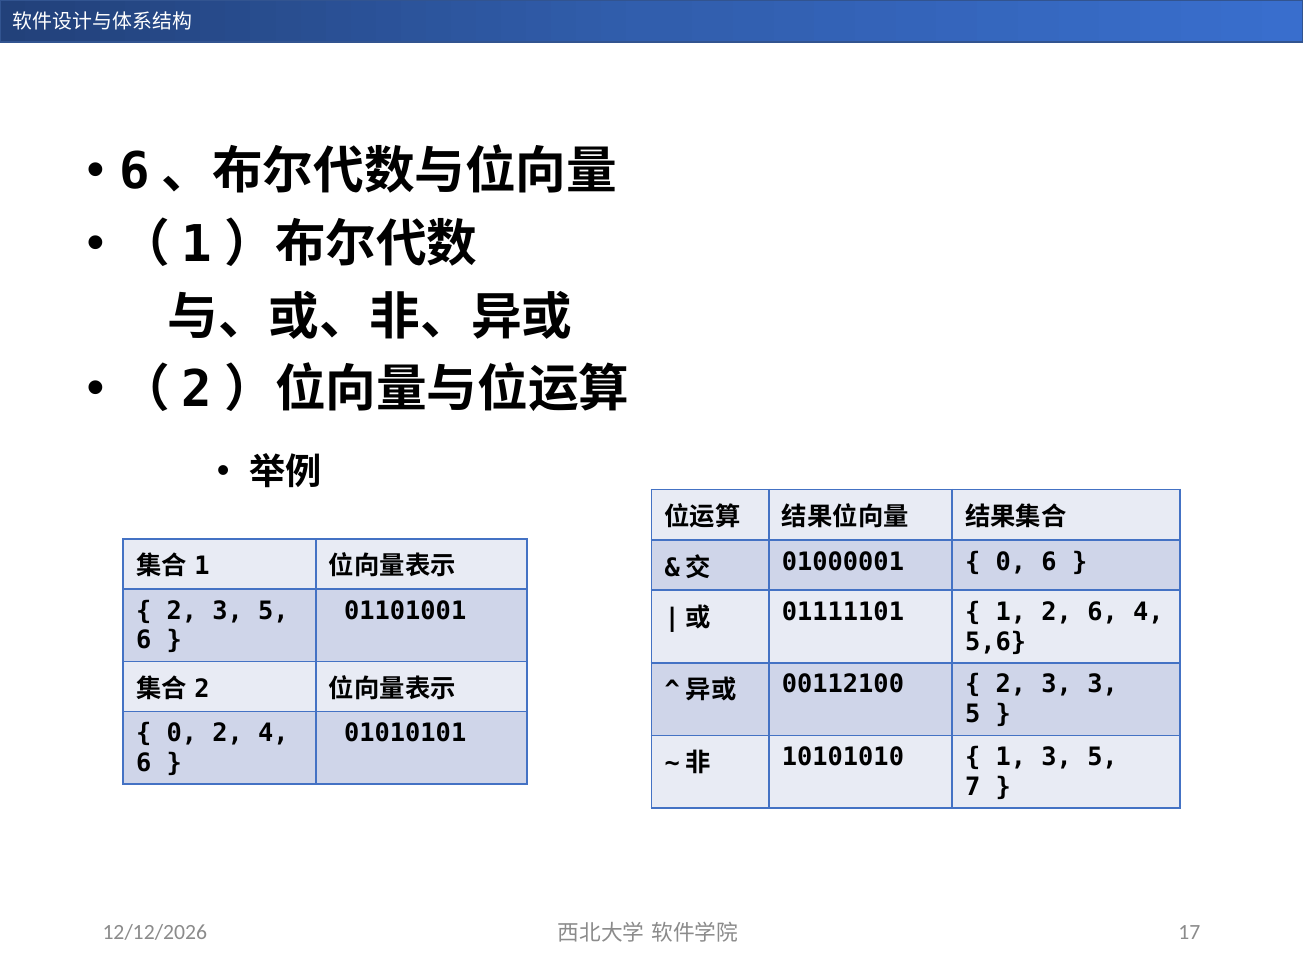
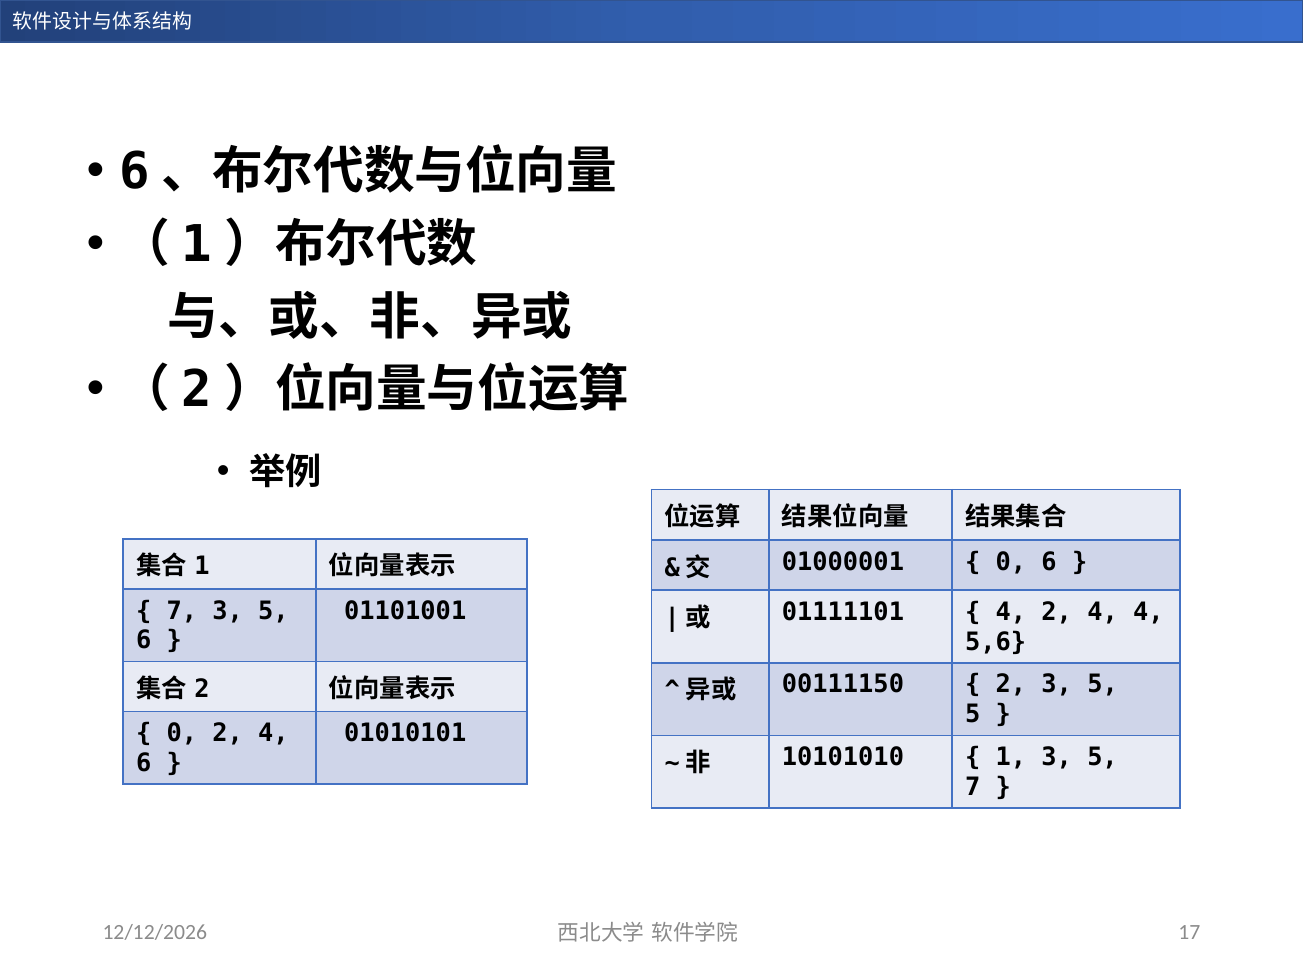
2 at (182, 611): 2 -> 7
1 at (1011, 612): 1 -> 4
6 at (1103, 612): 6 -> 4
00112100: 00112100 -> 00111150
2 3 3: 3 -> 5
